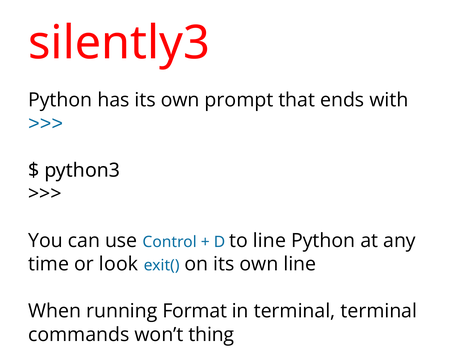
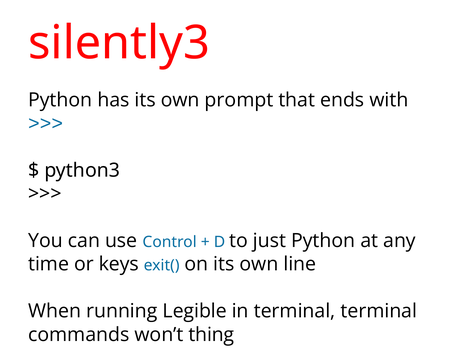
to line: line -> just
look: look -> keys
Format: Format -> Legible
